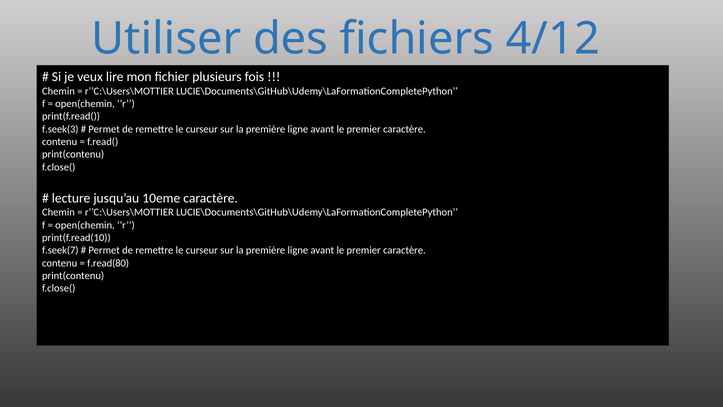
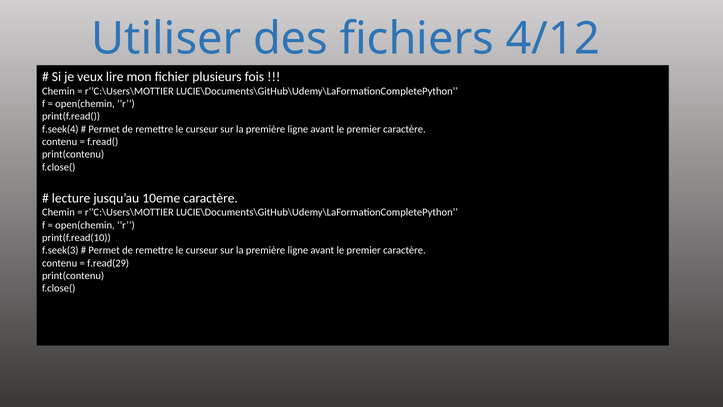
f.seek(3: f.seek(3 -> f.seek(4
f.seek(7: f.seek(7 -> f.seek(3
f.read(80: f.read(80 -> f.read(29
